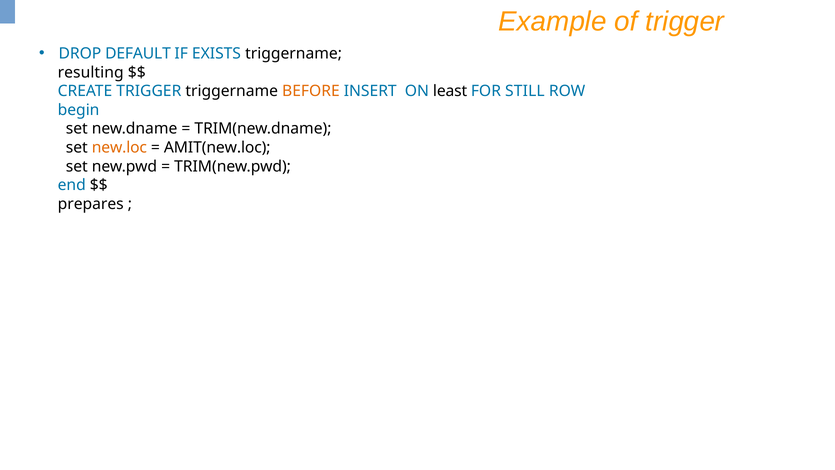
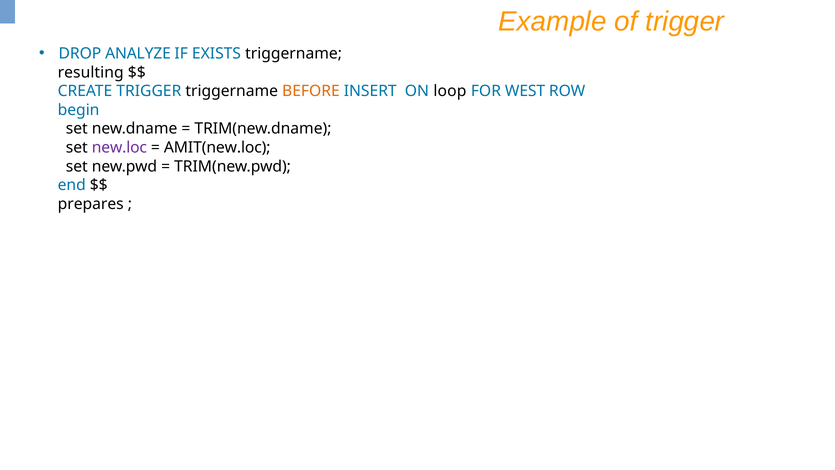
DEFAULT: DEFAULT -> ANALYZE
least: least -> loop
STILL: STILL -> WEST
new.loc colour: orange -> purple
